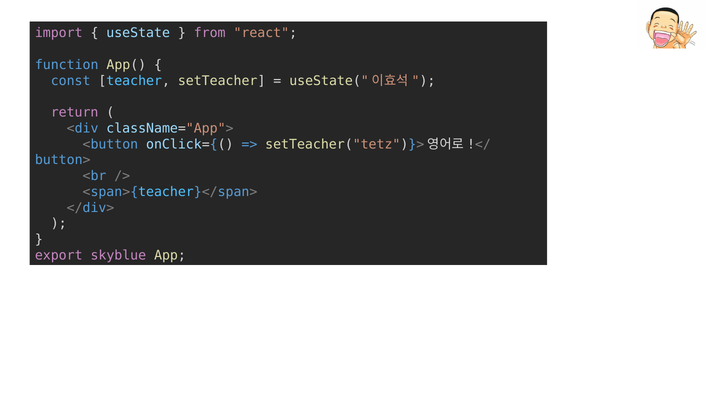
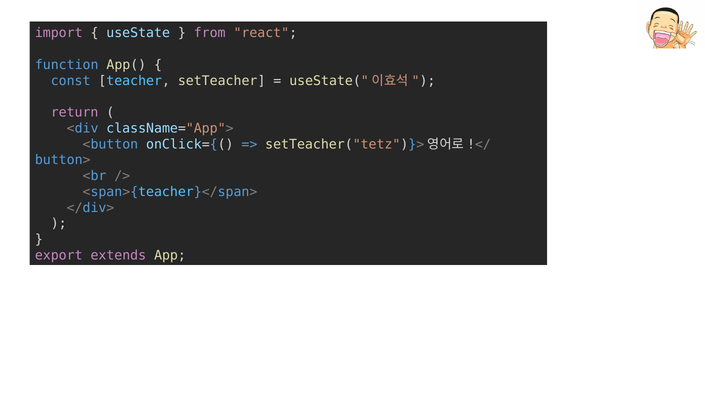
skyblue: skyblue -> extends
